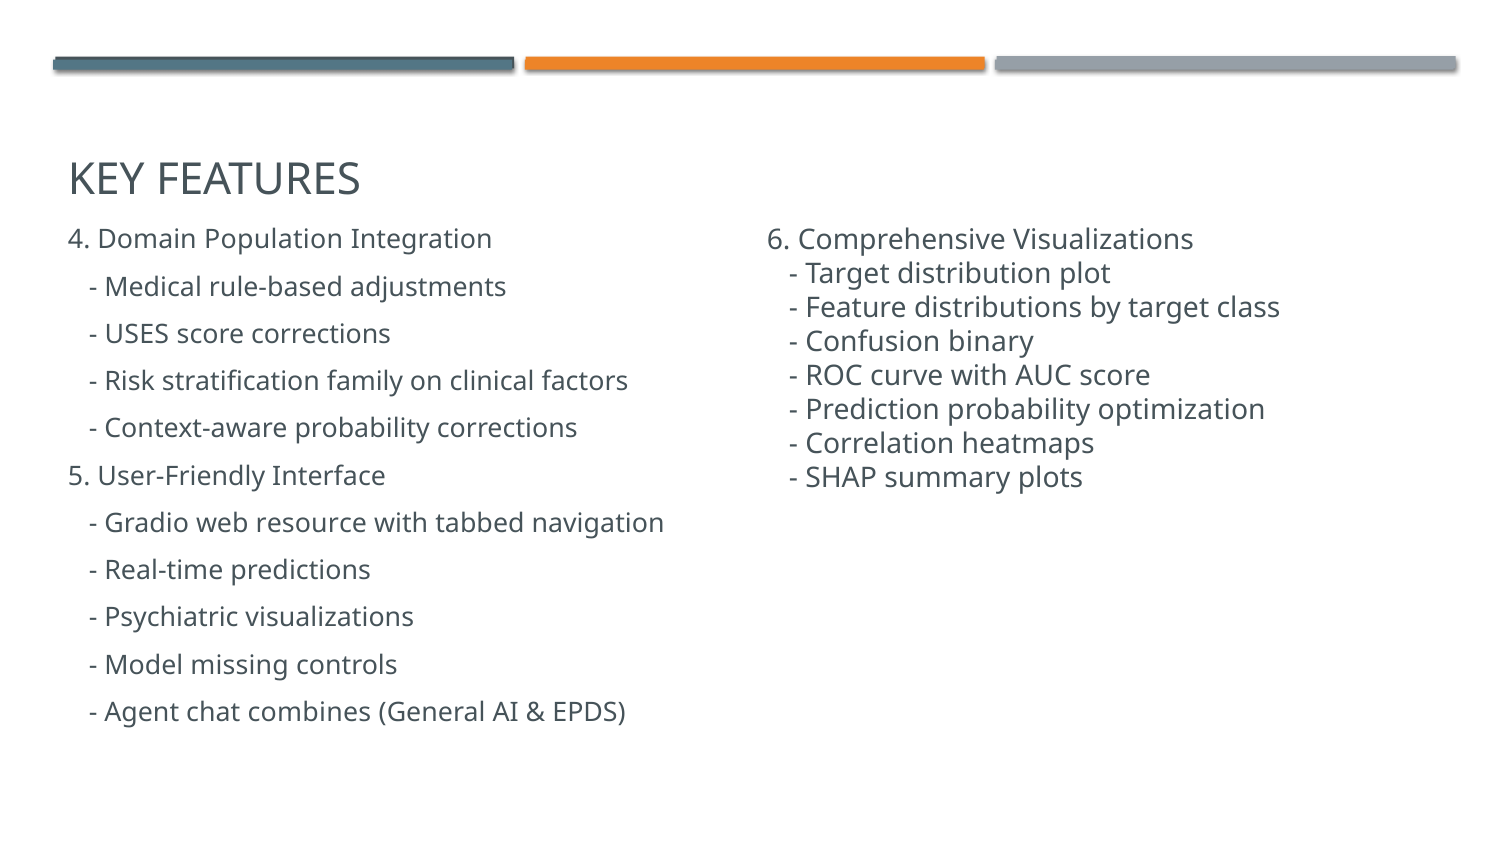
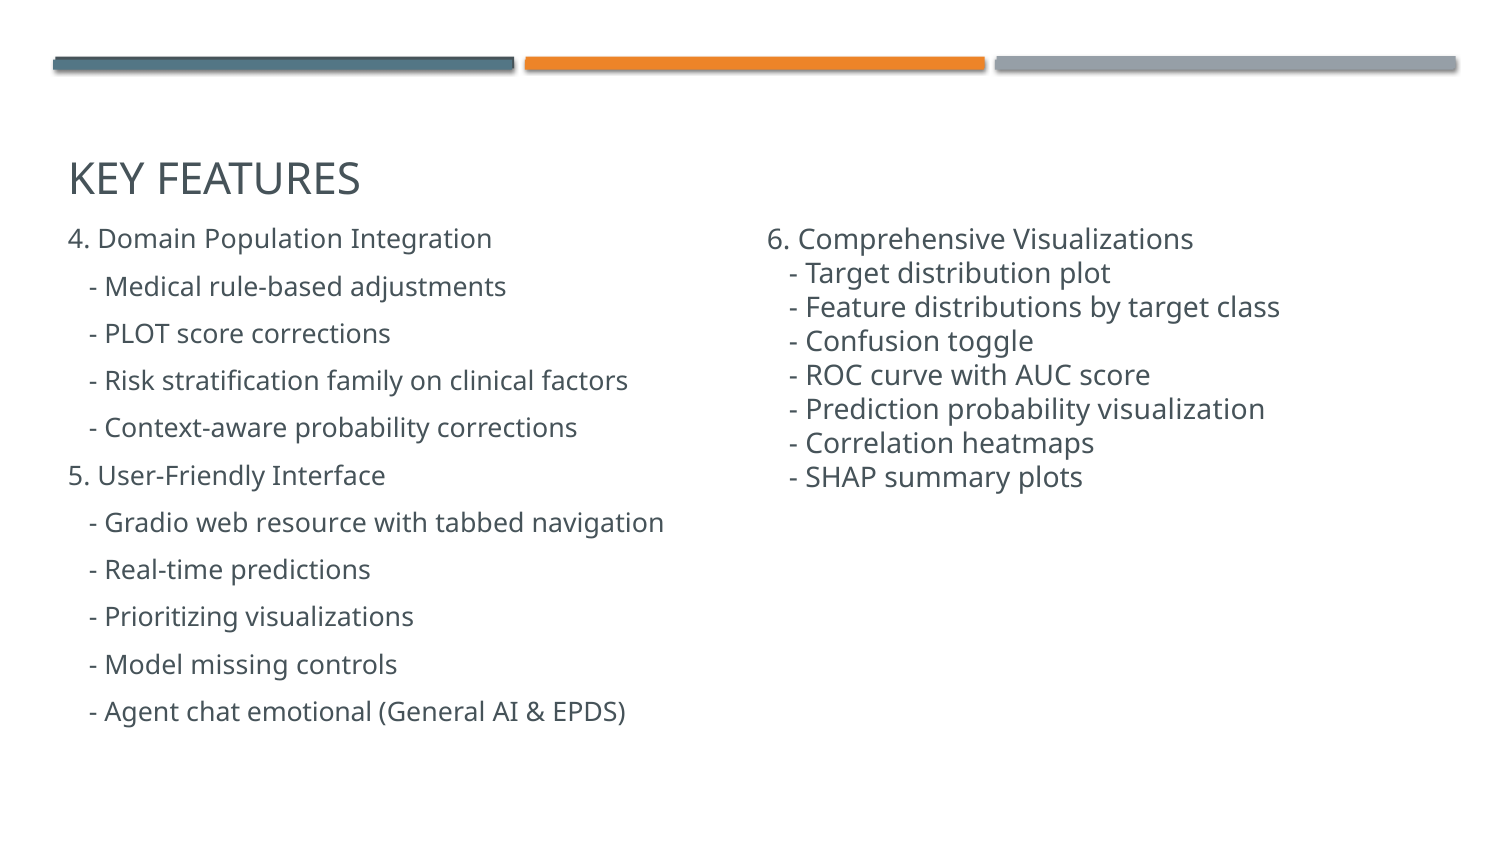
USES at (137, 335): USES -> PLOT
binary: binary -> toggle
optimization: optimization -> visualization
Psychiatric: Psychiatric -> Prioritizing
combines: combines -> emotional
